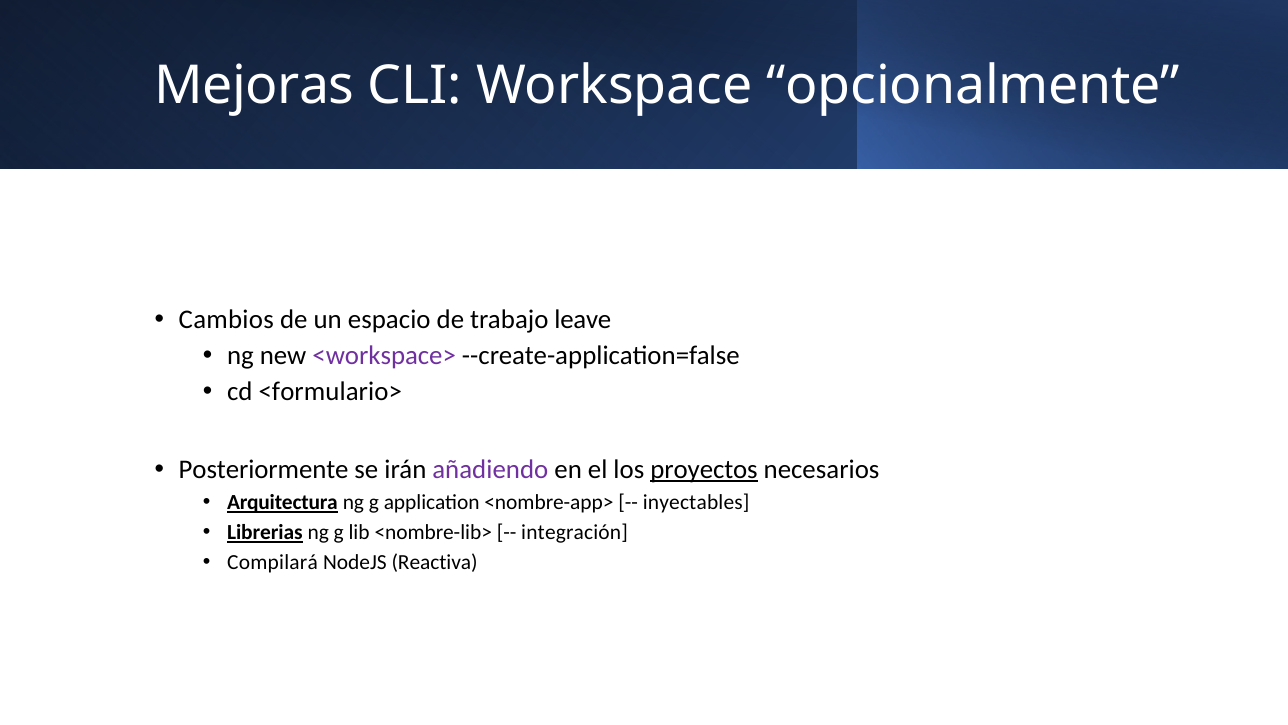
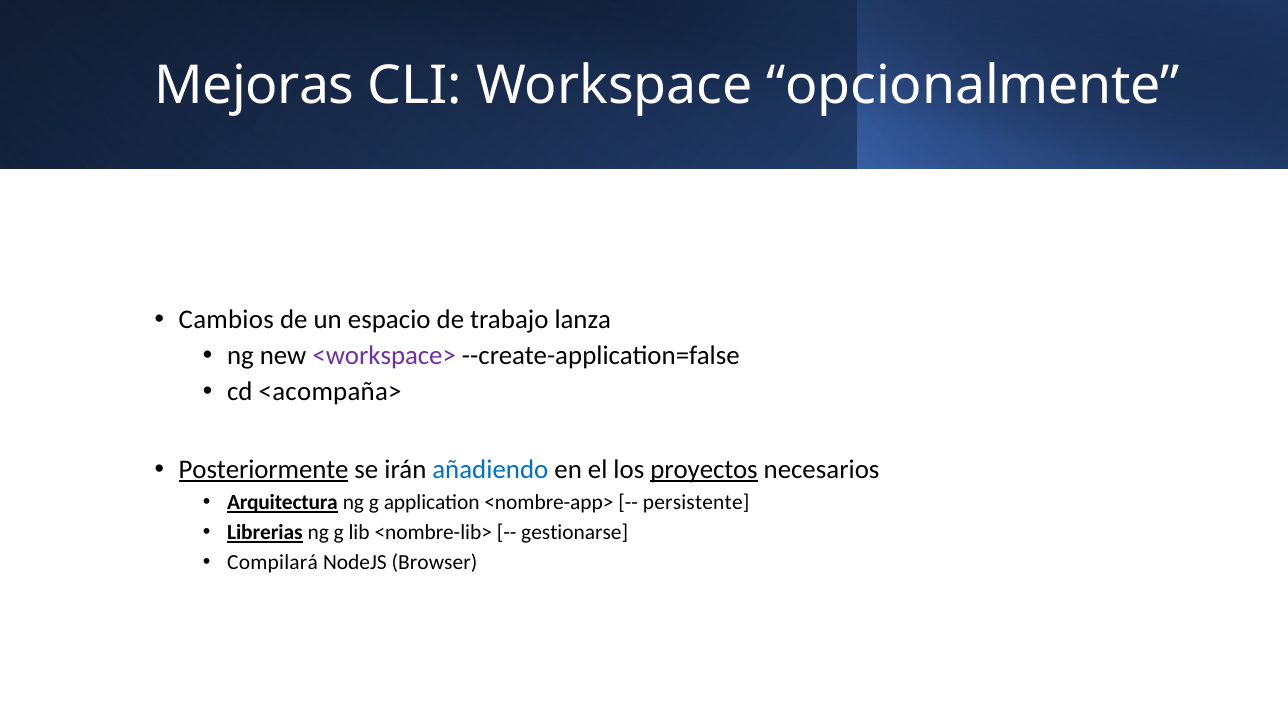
leave: leave -> lanza
<formulario>: <formulario> -> <acompaña>
Posteriormente underline: none -> present
añadiendo colour: purple -> blue
inyectables: inyectables -> persistente
integración: integración -> gestionarse
Reactiva: Reactiva -> Browser
